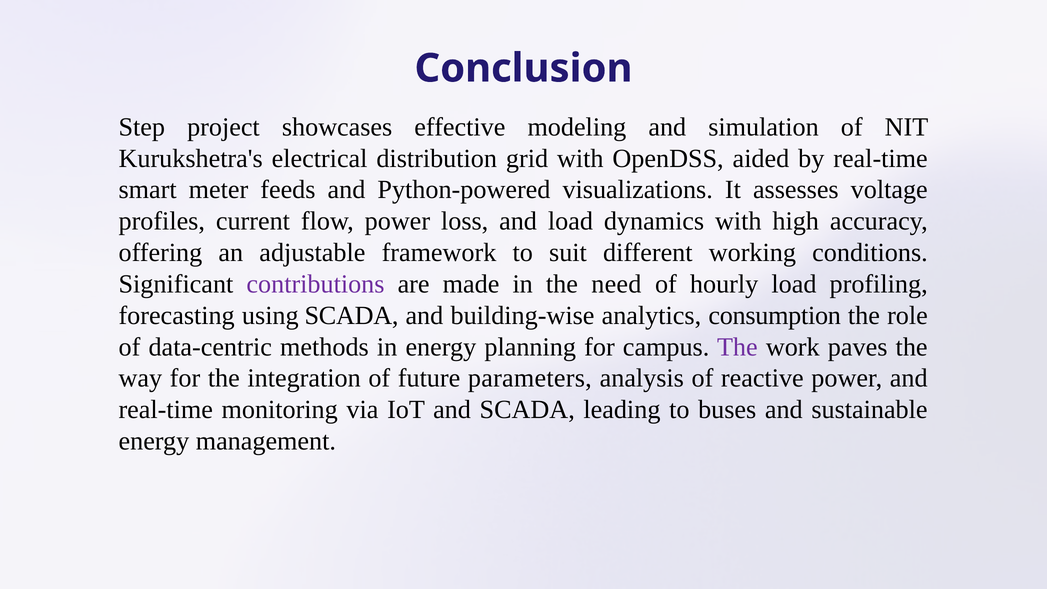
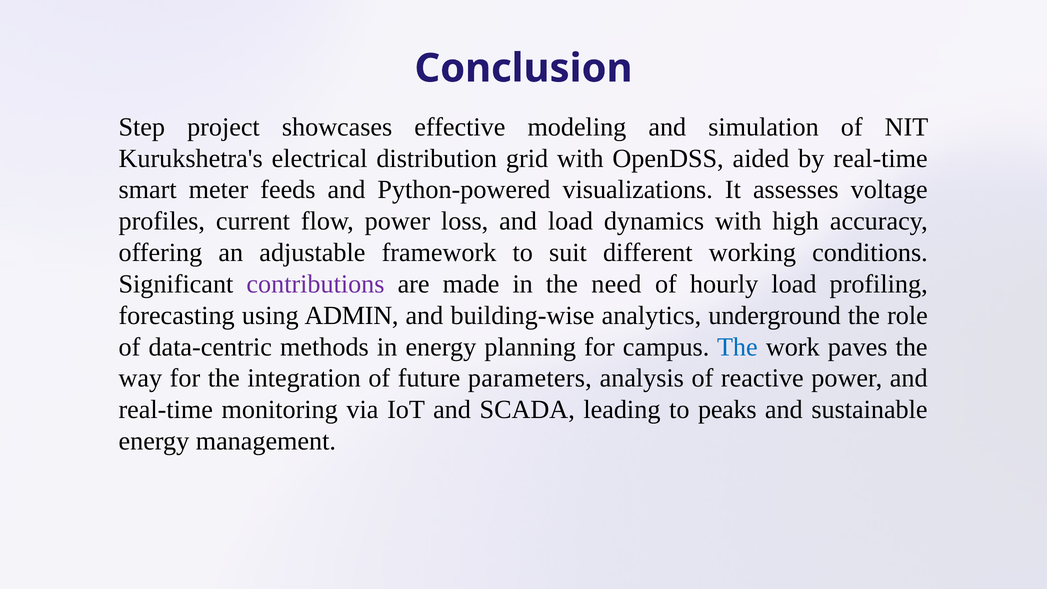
using SCADA: SCADA -> ADMIN
consumption: consumption -> underground
The at (737, 347) colour: purple -> blue
buses: buses -> peaks
